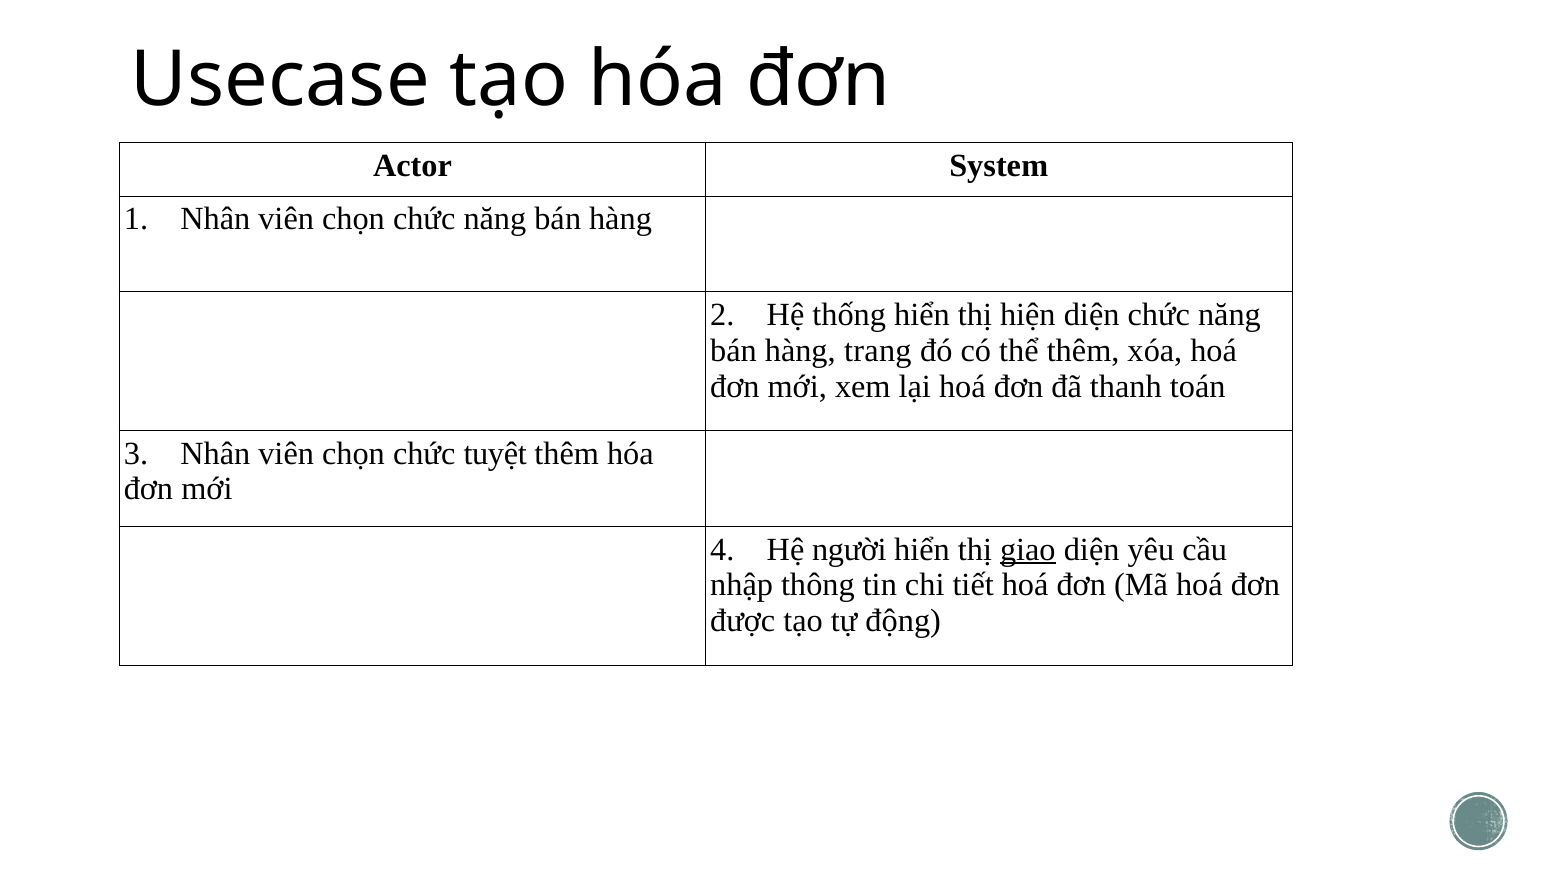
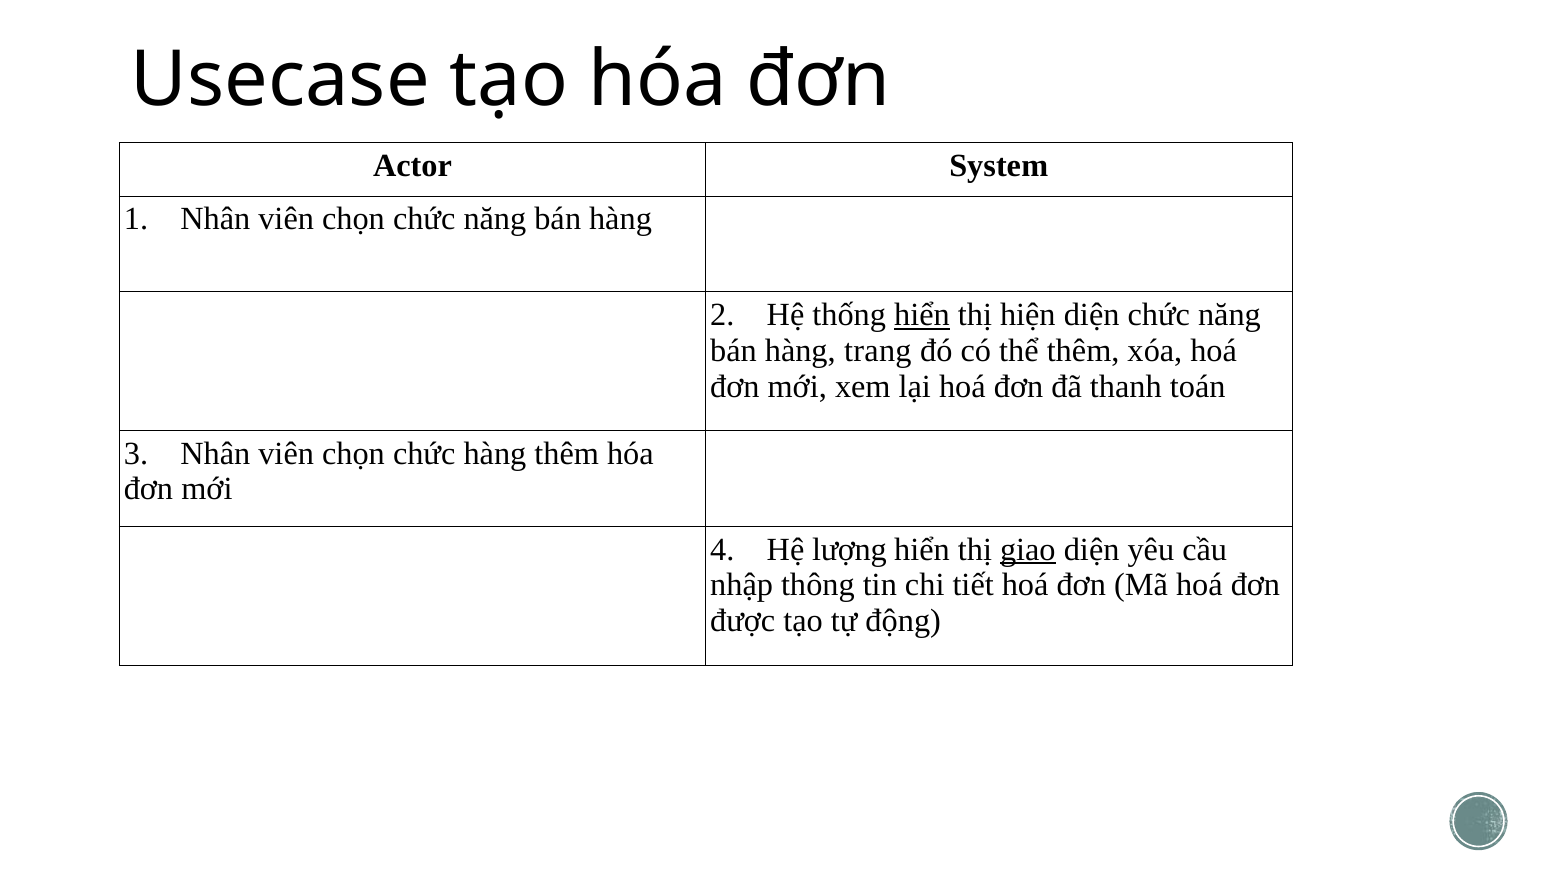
hiển at (922, 315) underline: none -> present
chức tuyệt: tuyệt -> hàng
người: người -> lượng
